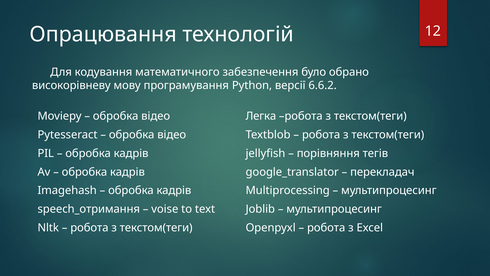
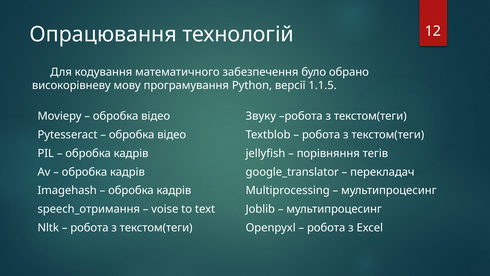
6.6.2: 6.6.2 -> 1.1.5
Легка: Легка -> Звуку
